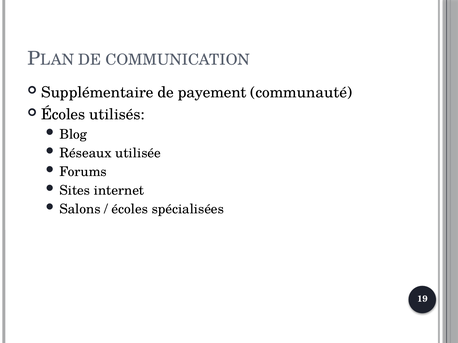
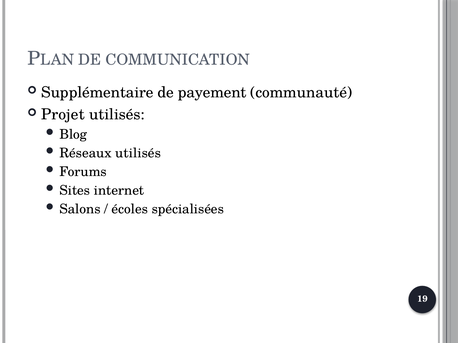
Écoles at (63, 115): Écoles -> Projet
Réseaux utilisée: utilisée -> utilisés
